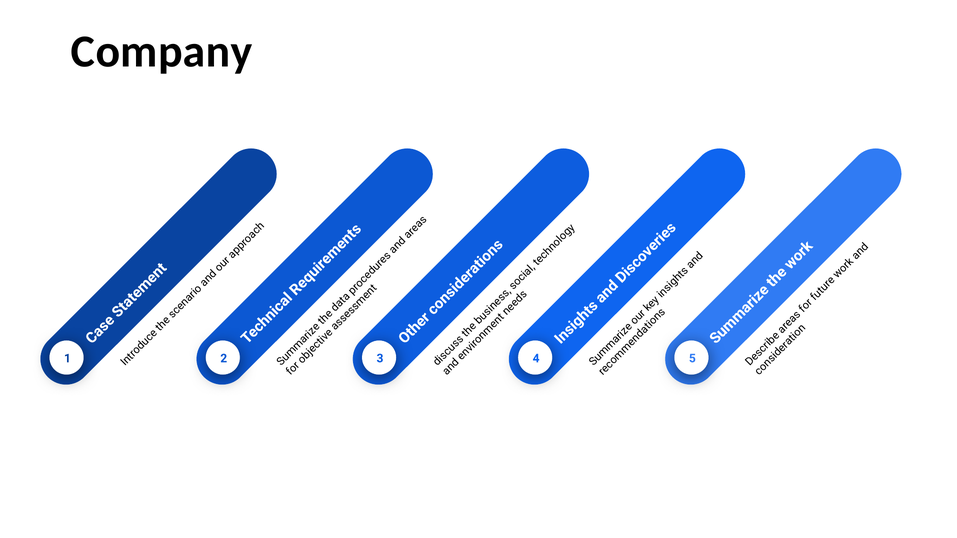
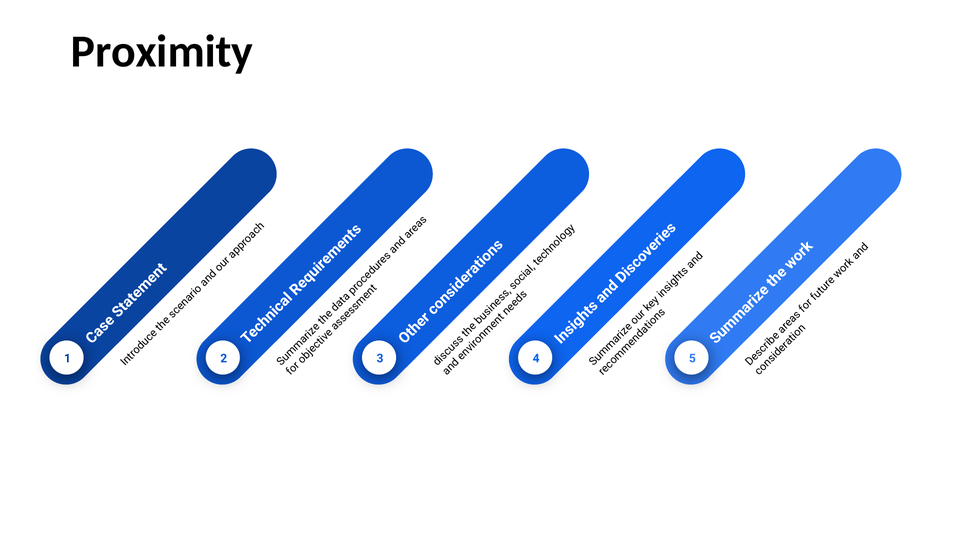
Company: Company -> Proximity
